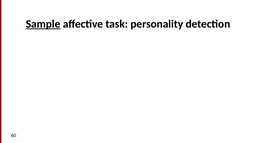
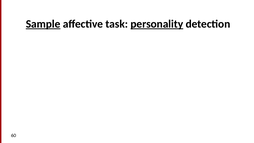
personality underline: none -> present
